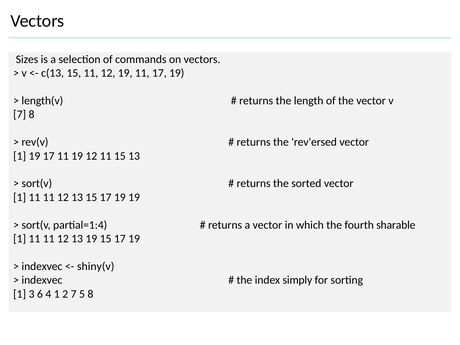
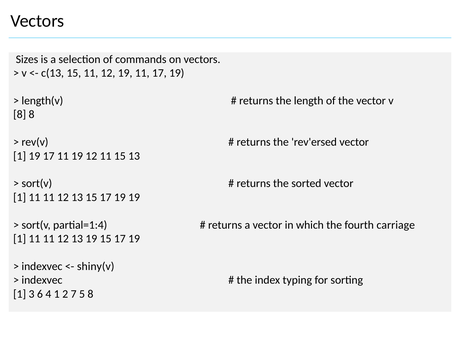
7 at (20, 115): 7 -> 8
sharable: sharable -> carriage
simply: simply -> typing
